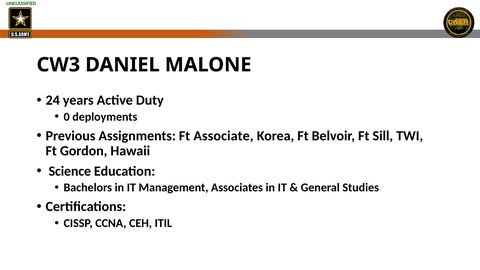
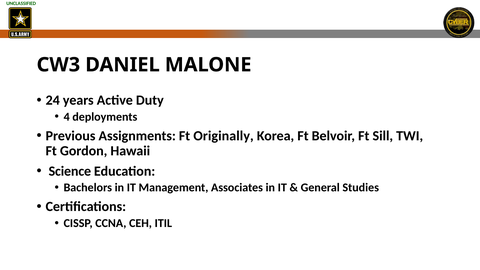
0: 0 -> 4
Associate: Associate -> Originally
